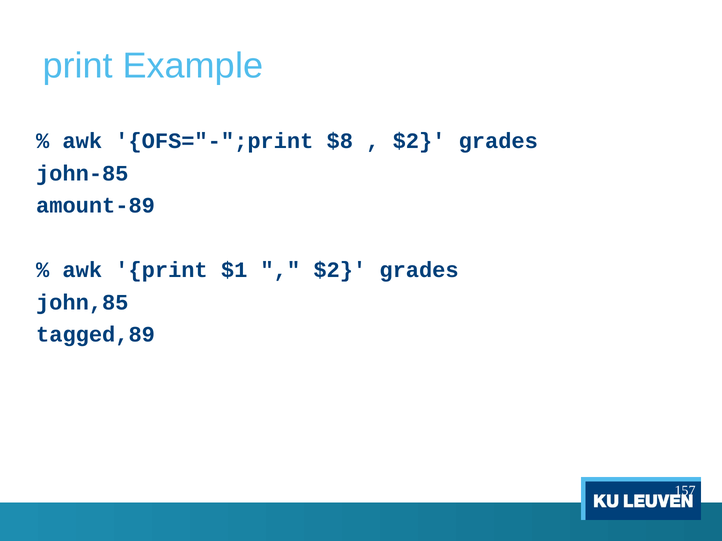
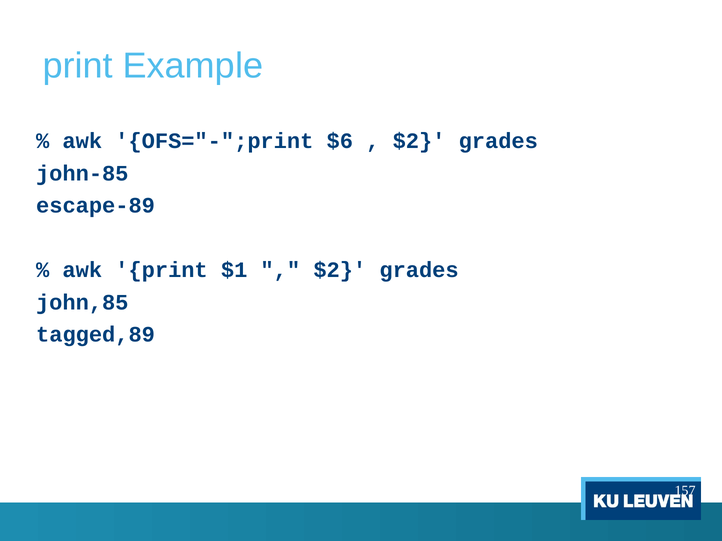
$8: $8 -> $6
amount-89: amount-89 -> escape-89
